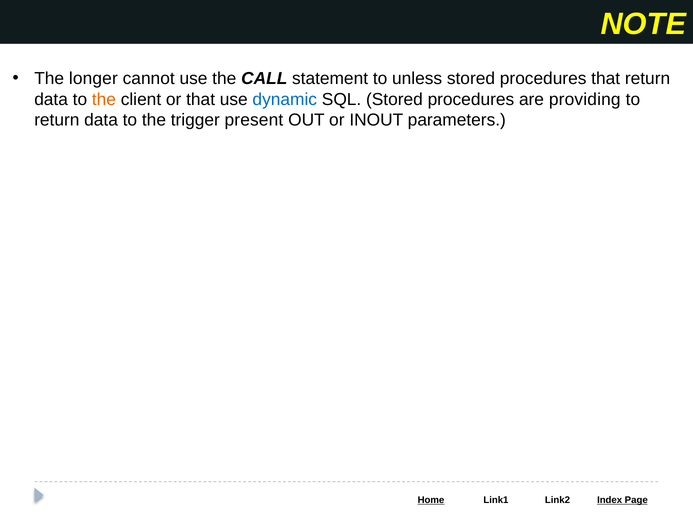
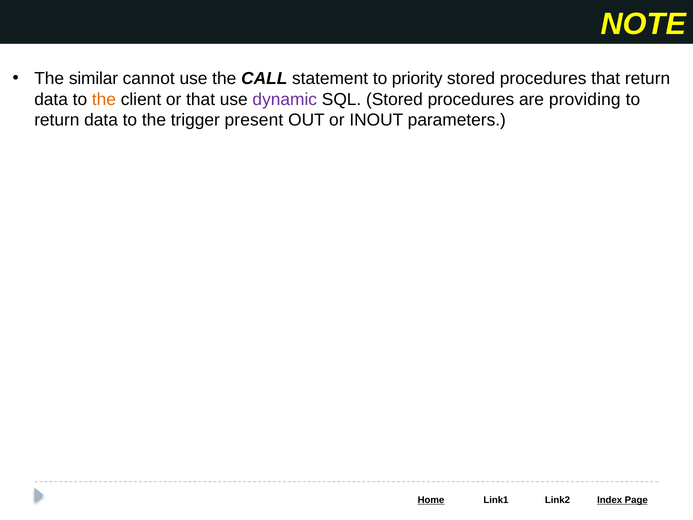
longer: longer -> similar
unless: unless -> priority
dynamic colour: blue -> purple
